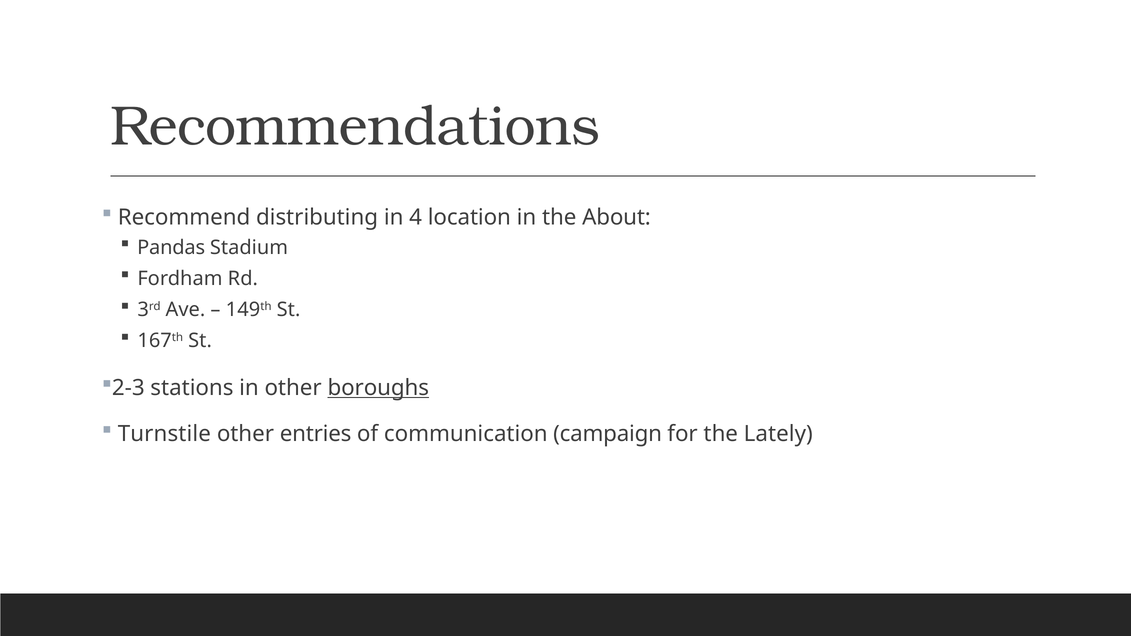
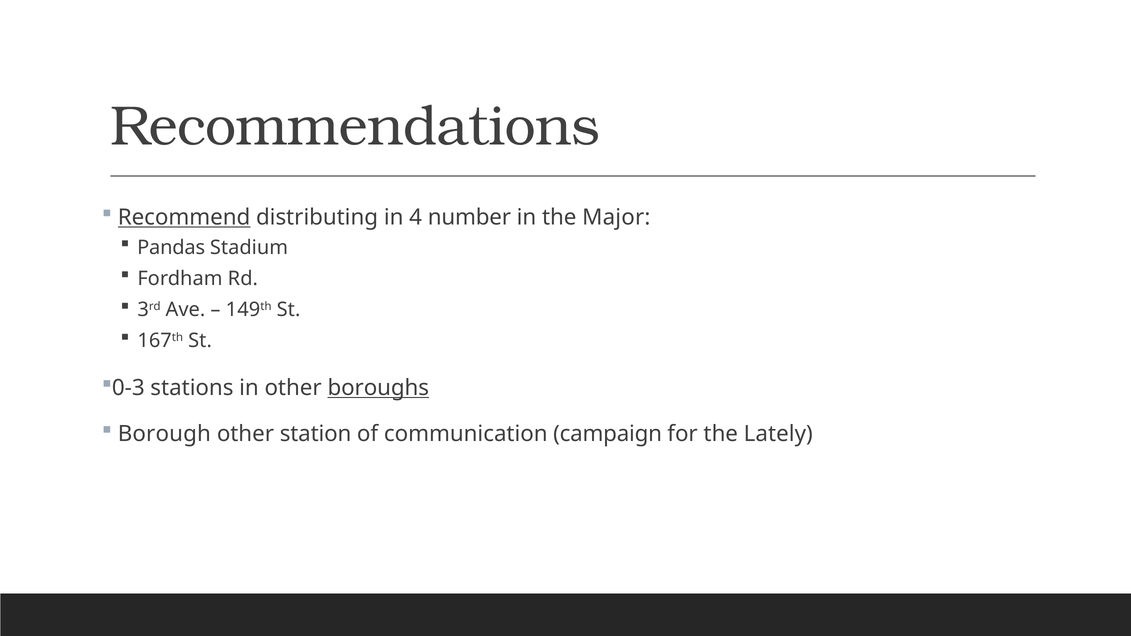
Recommend underline: none -> present
location: location -> number
About: About -> Major
2-3: 2-3 -> 0-3
Turnstile: Turnstile -> Borough
entries: entries -> station
